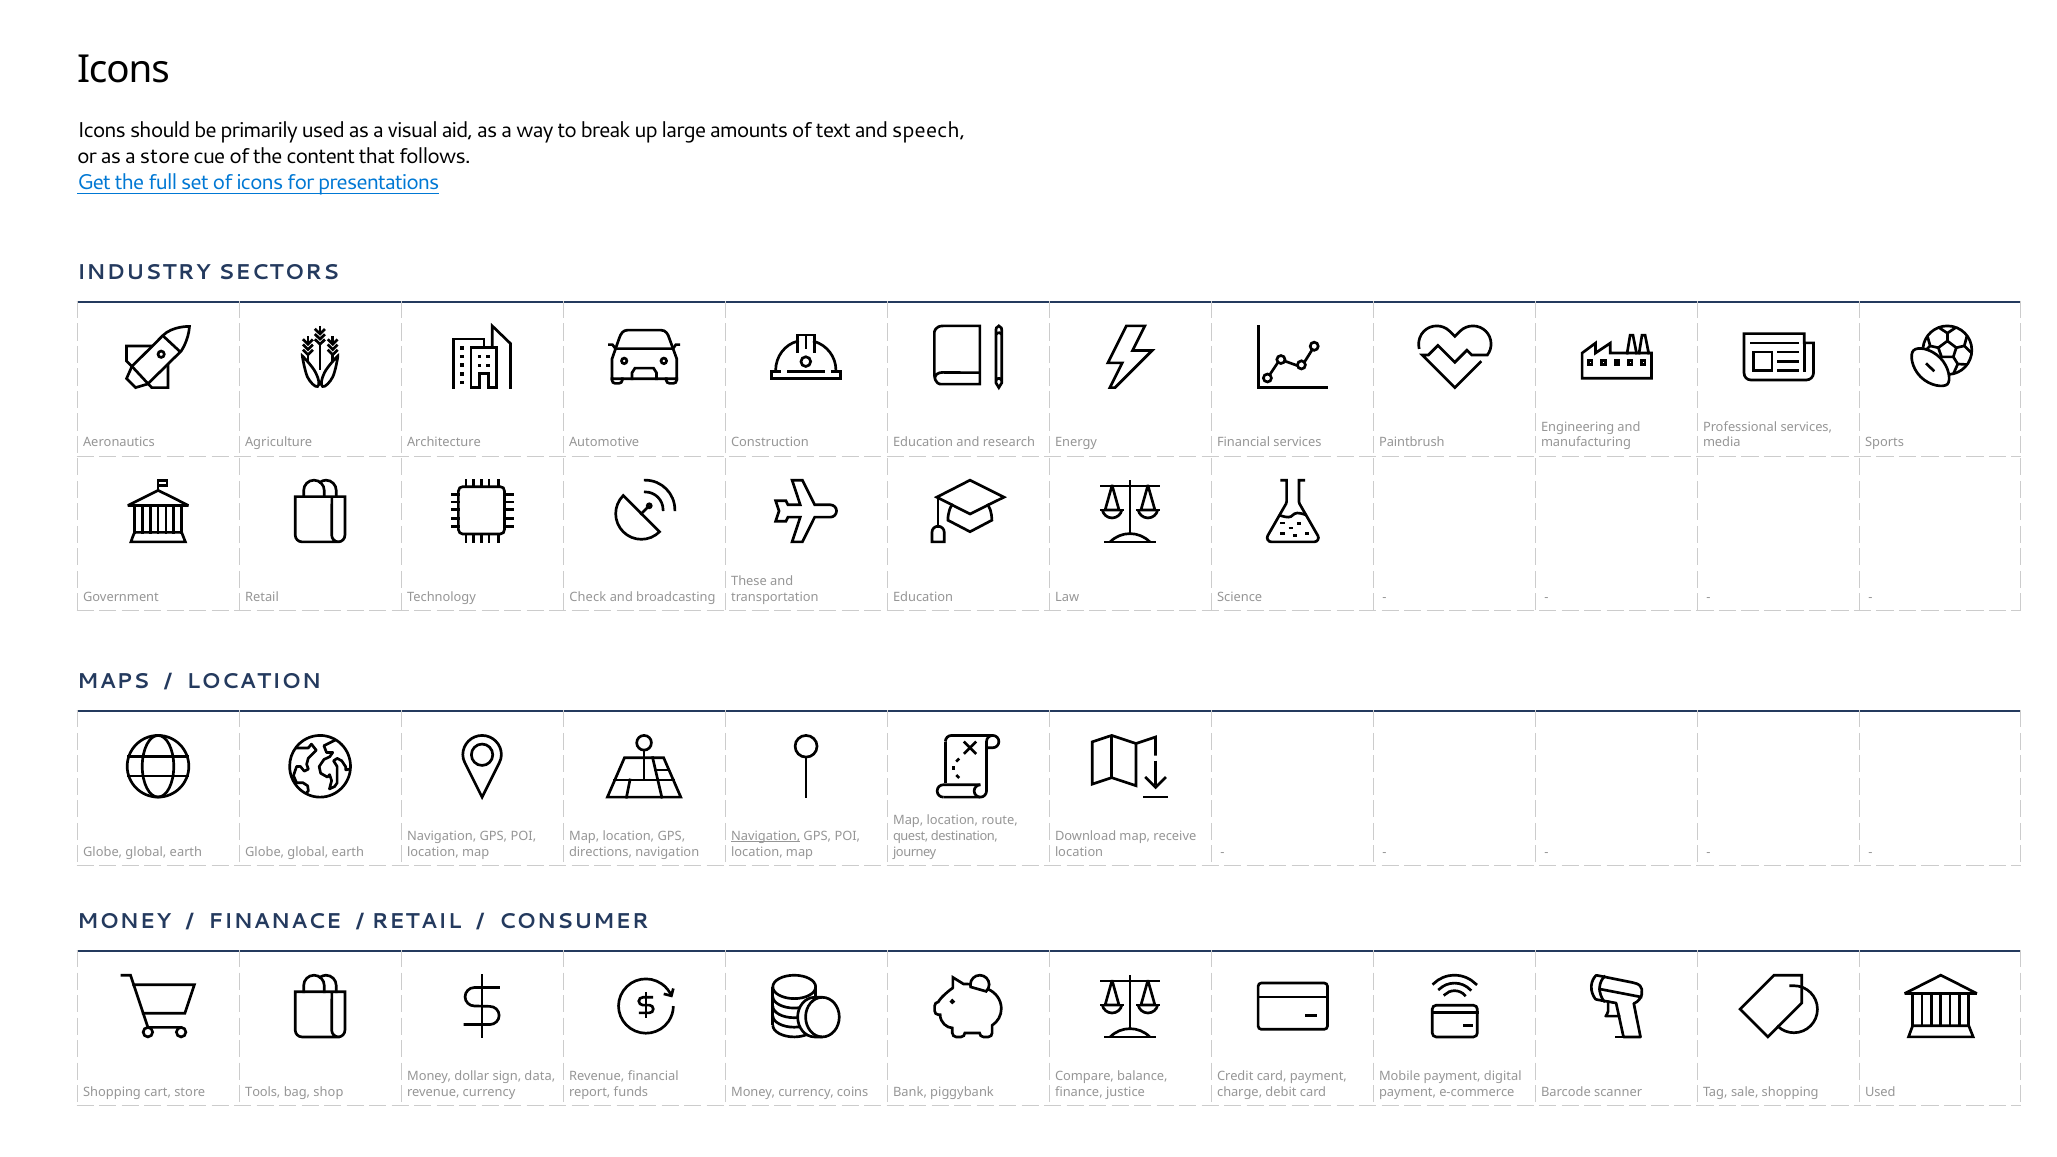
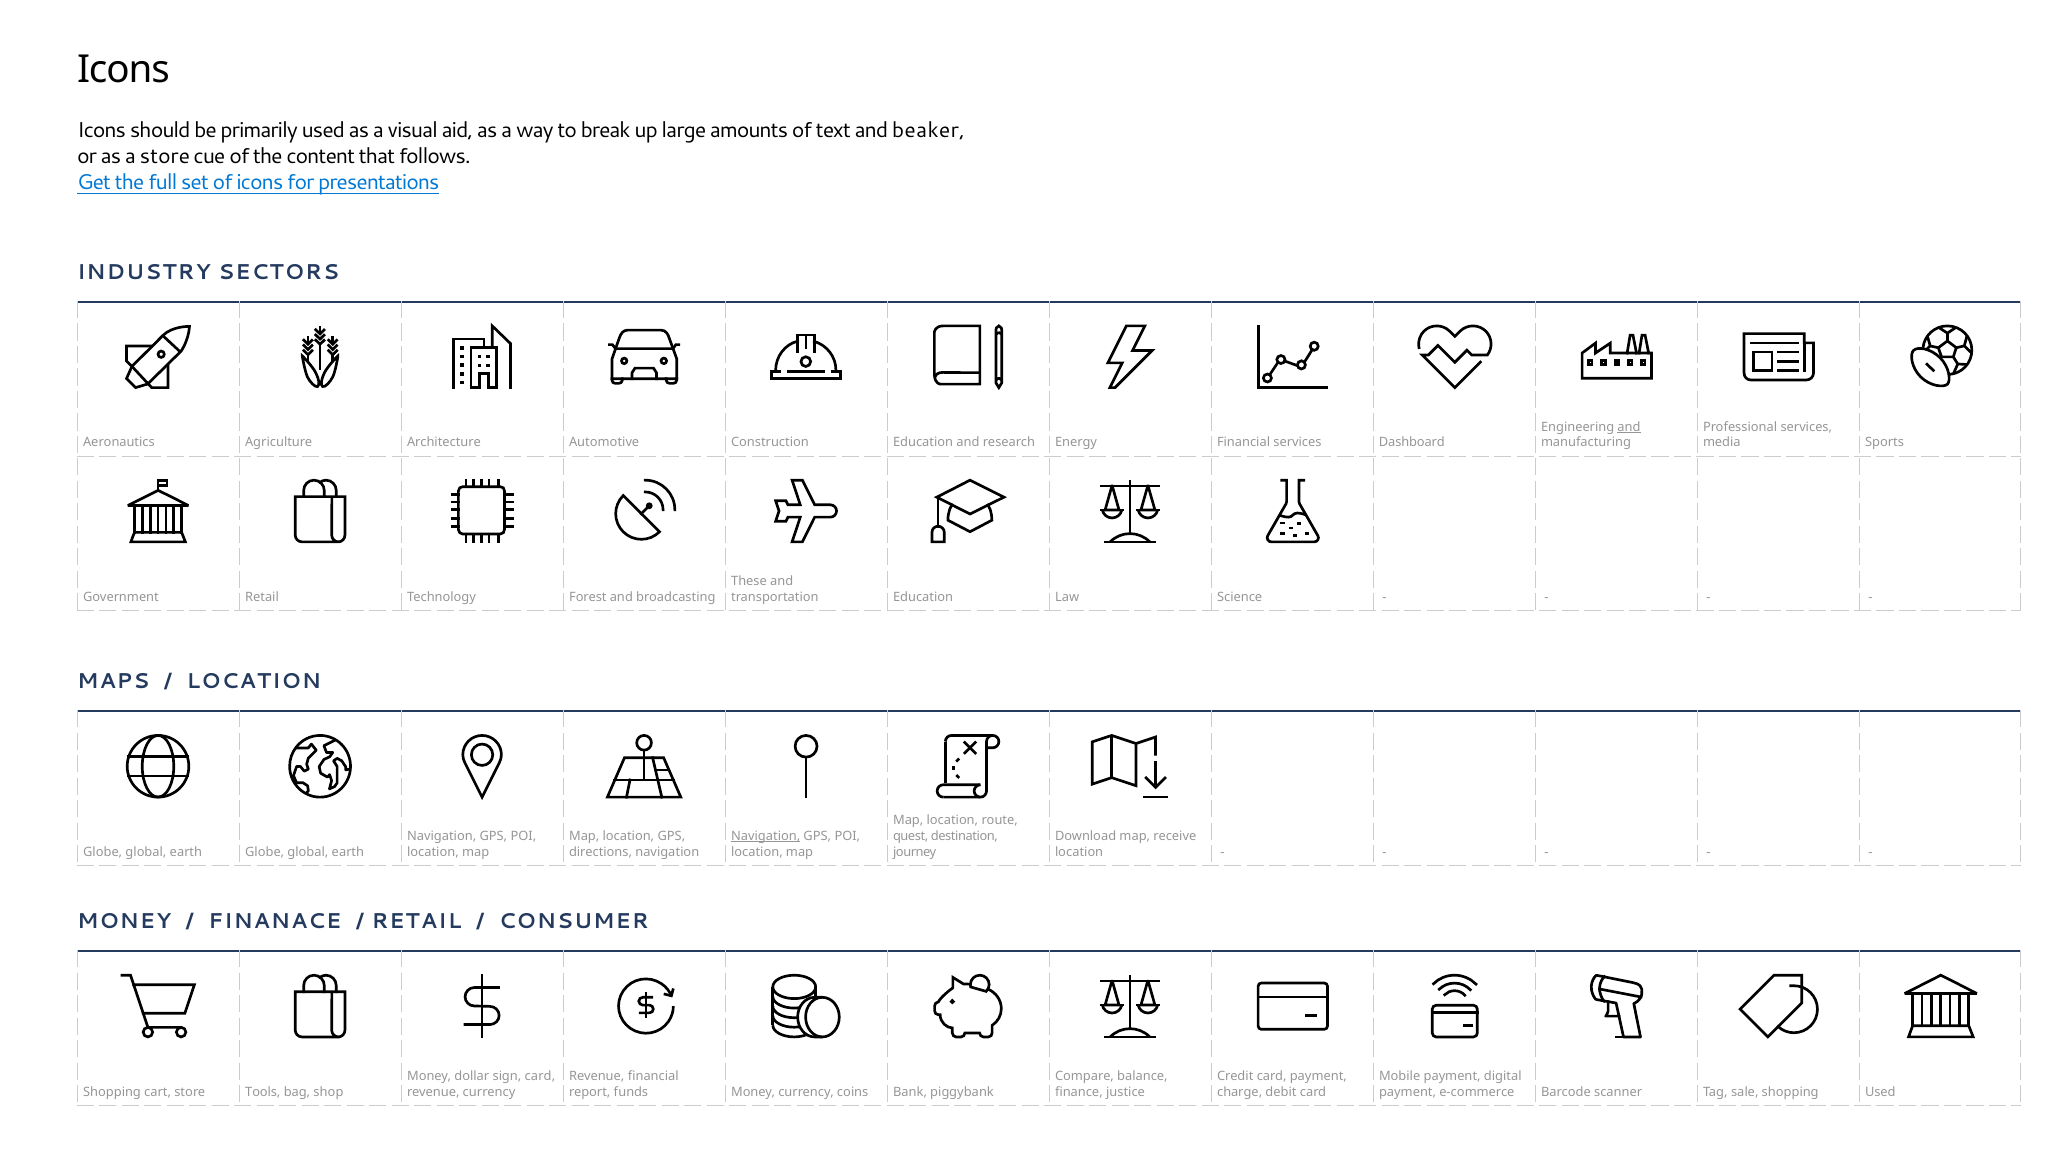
speech: speech -> beaker
and at (1629, 427) underline: none -> present
Paintbrush: Paintbrush -> Dashboard
Check: Check -> Forest
sign data: data -> card
